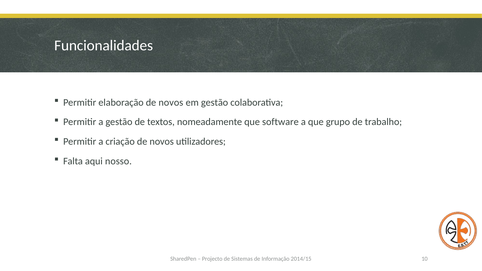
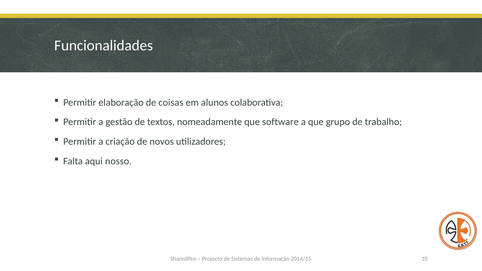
elaboração de novos: novos -> coisas
em gestão: gestão -> alunos
